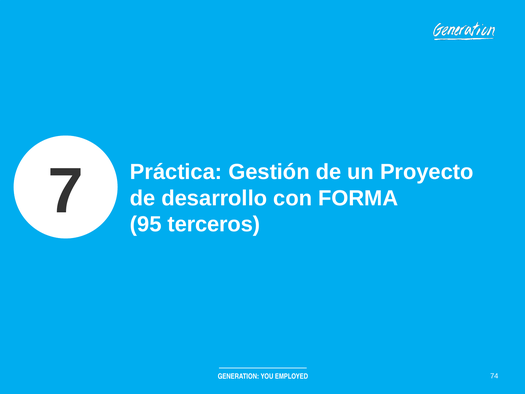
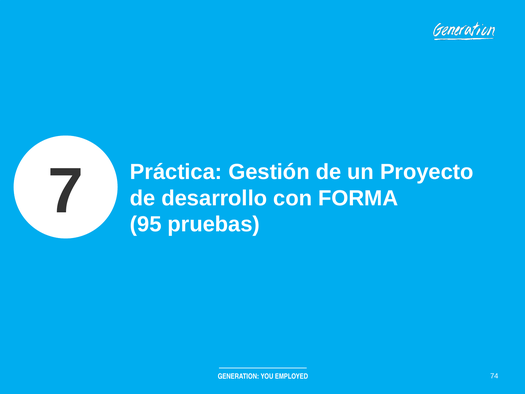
terceros: terceros -> pruebas
